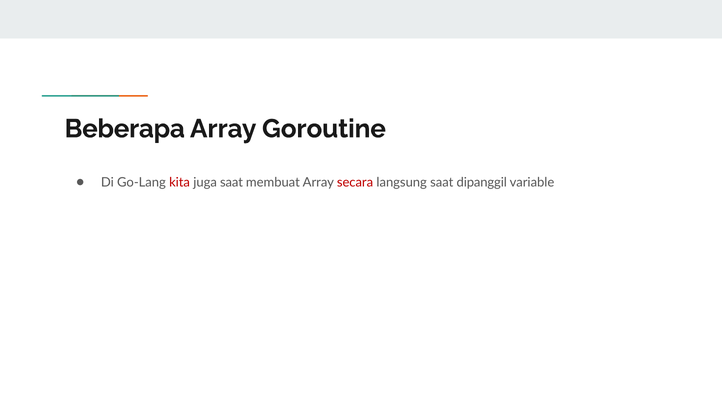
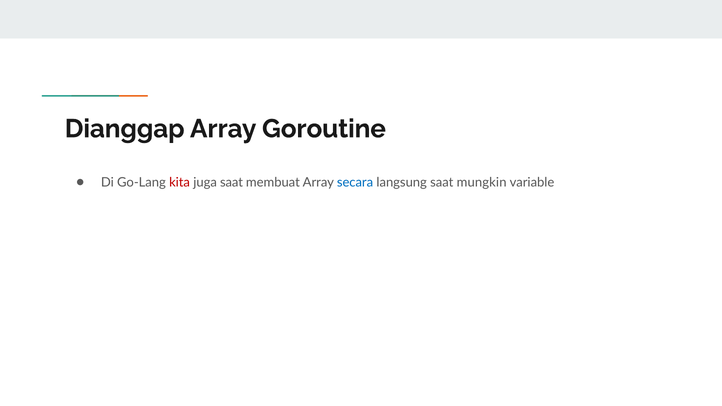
Beberapa: Beberapa -> Dianggap
secara colour: red -> blue
dipanggil: dipanggil -> mungkin
